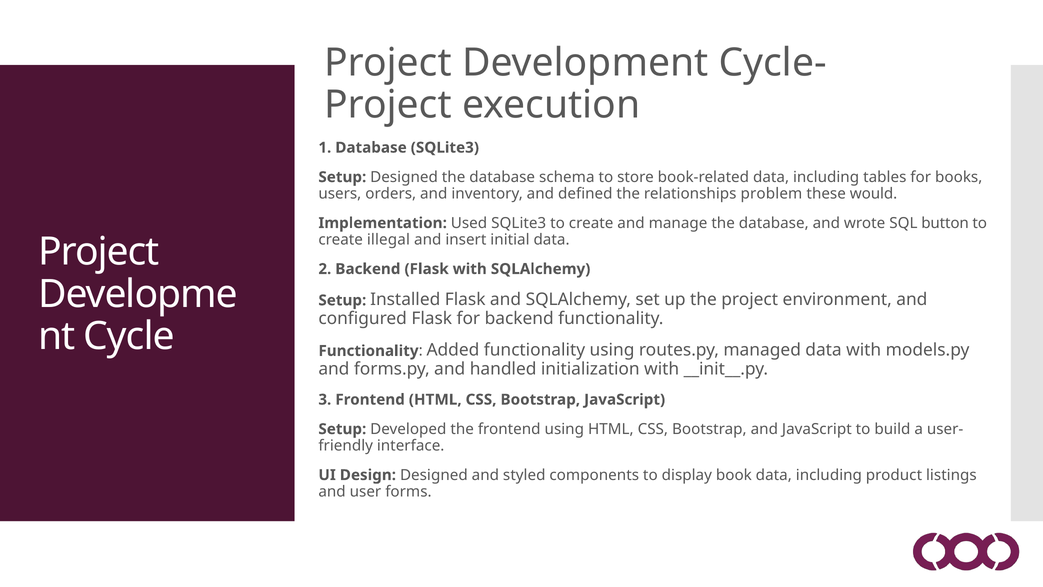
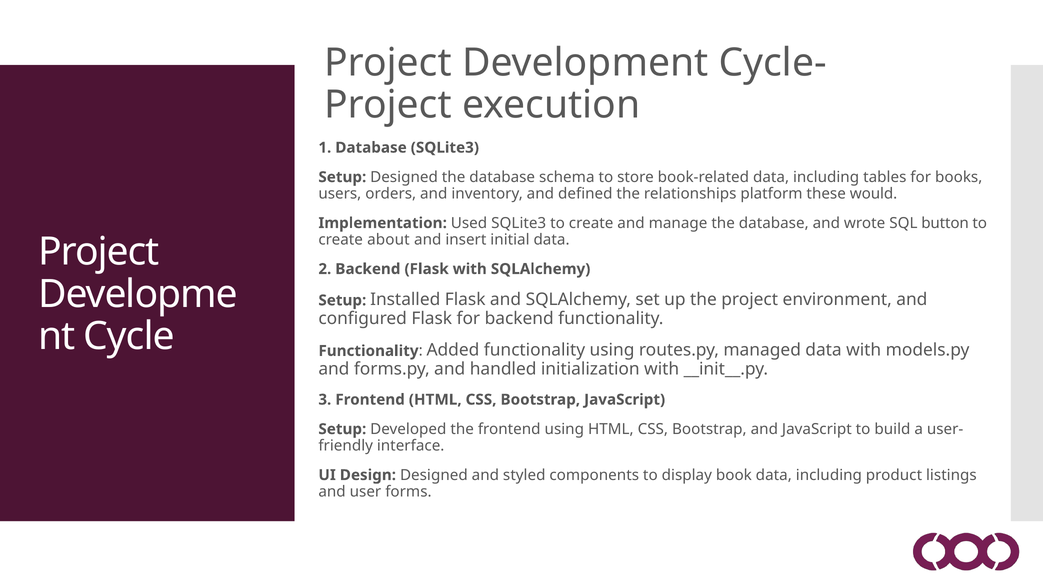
problem: problem -> platform
illegal: illegal -> about
